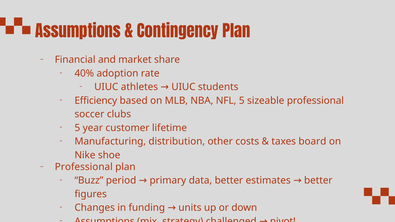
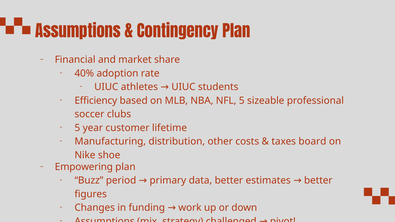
Professional at (84, 167): Professional -> Empowering
units: units -> work
